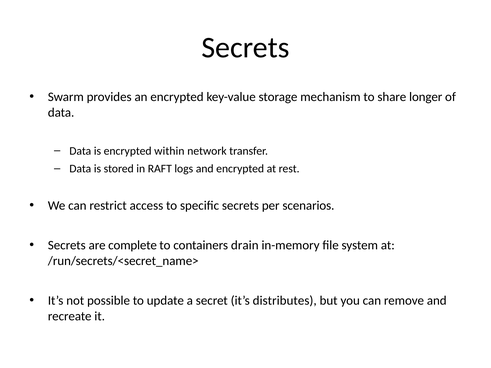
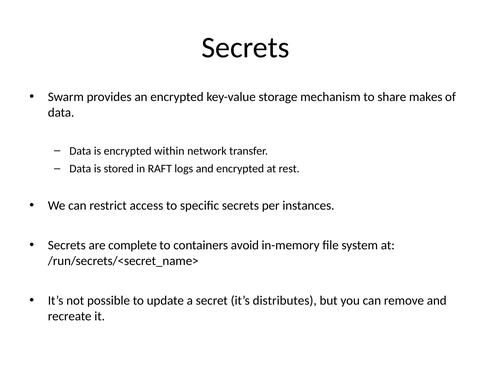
longer: longer -> makes
scenarios: scenarios -> instances
drain: drain -> avoid
